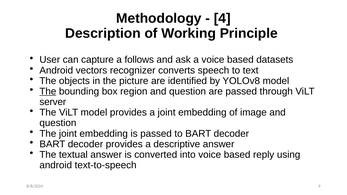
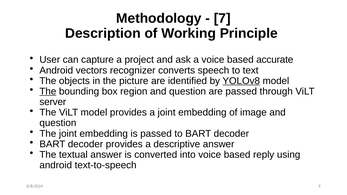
4: 4 -> 7
follows: follows -> project
datasets: datasets -> accurate
YOLOv8 underline: none -> present
